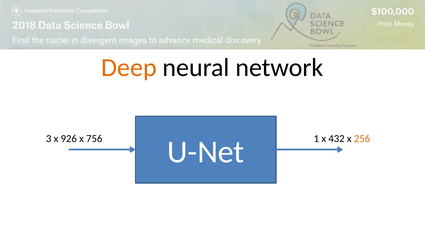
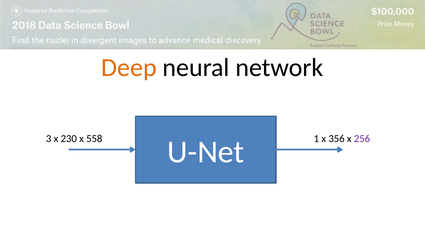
926: 926 -> 230
756: 756 -> 558
432: 432 -> 356
256 colour: orange -> purple
